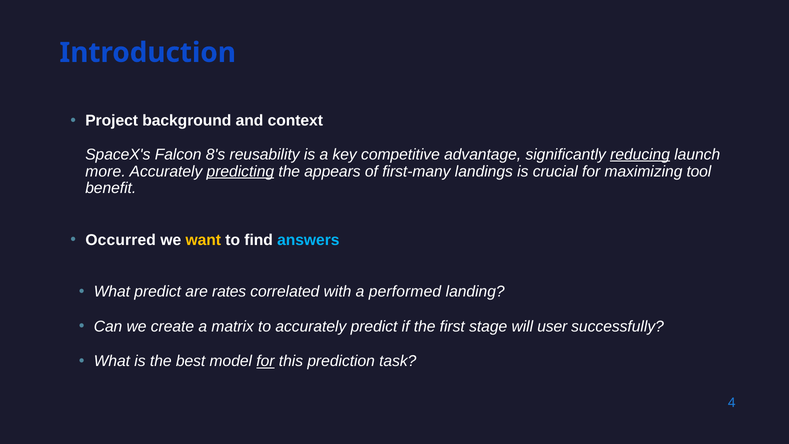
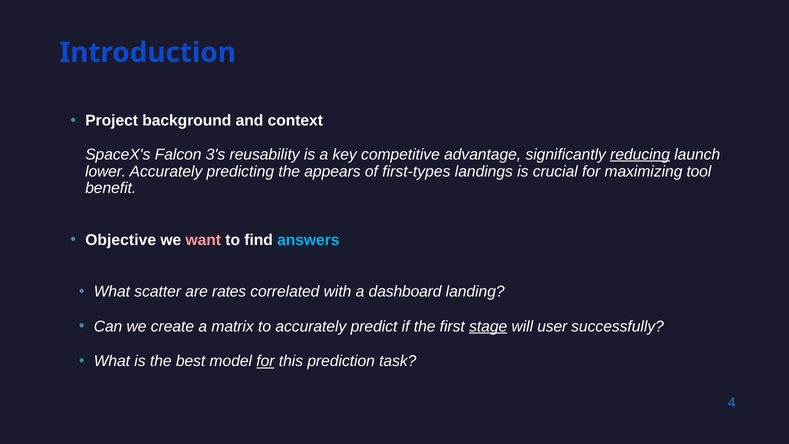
8's: 8's -> 3's
more: more -> lower
predicting underline: present -> none
first-many: first-many -> first-types
Occurred: Occurred -> Objective
want colour: yellow -> pink
What predict: predict -> scatter
performed: performed -> dashboard
stage underline: none -> present
